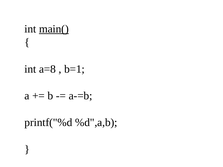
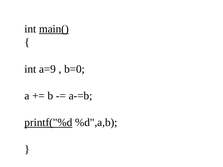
a=8: a=8 -> a=9
b=1: b=1 -> b=0
printf("%d underline: none -> present
